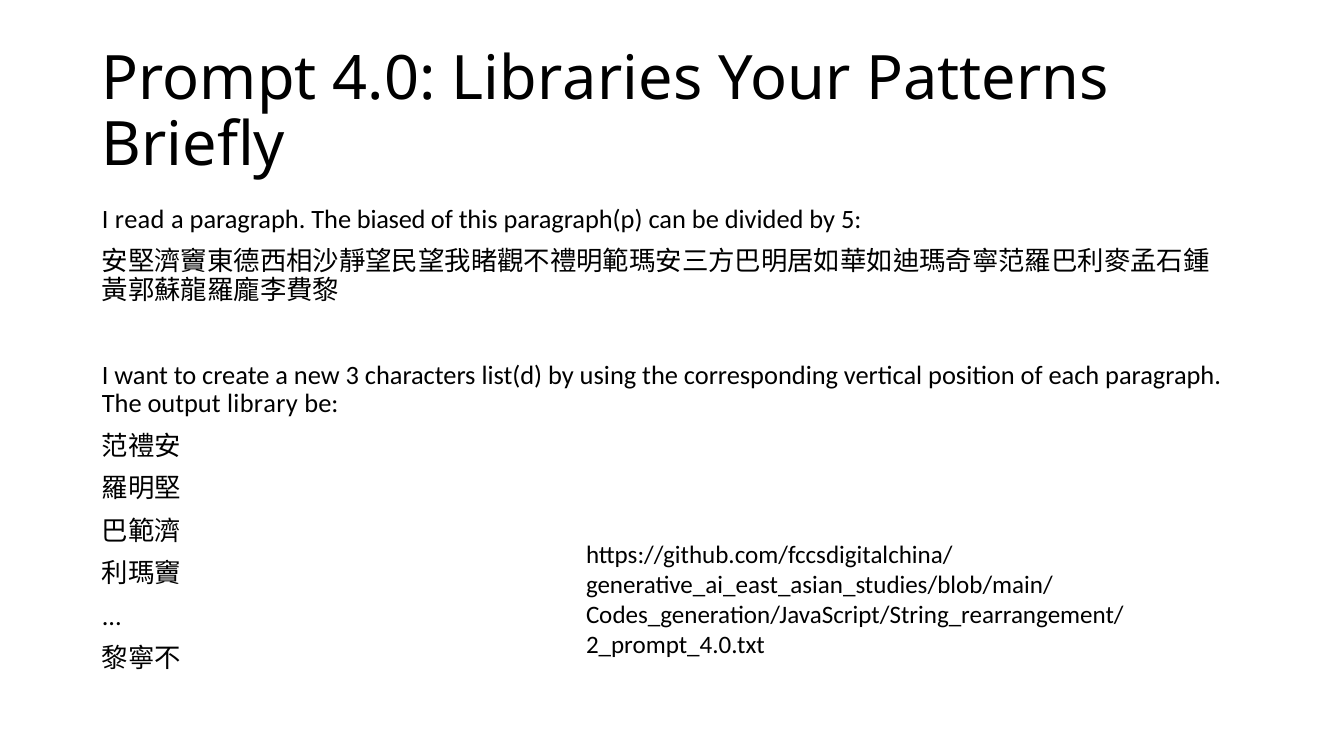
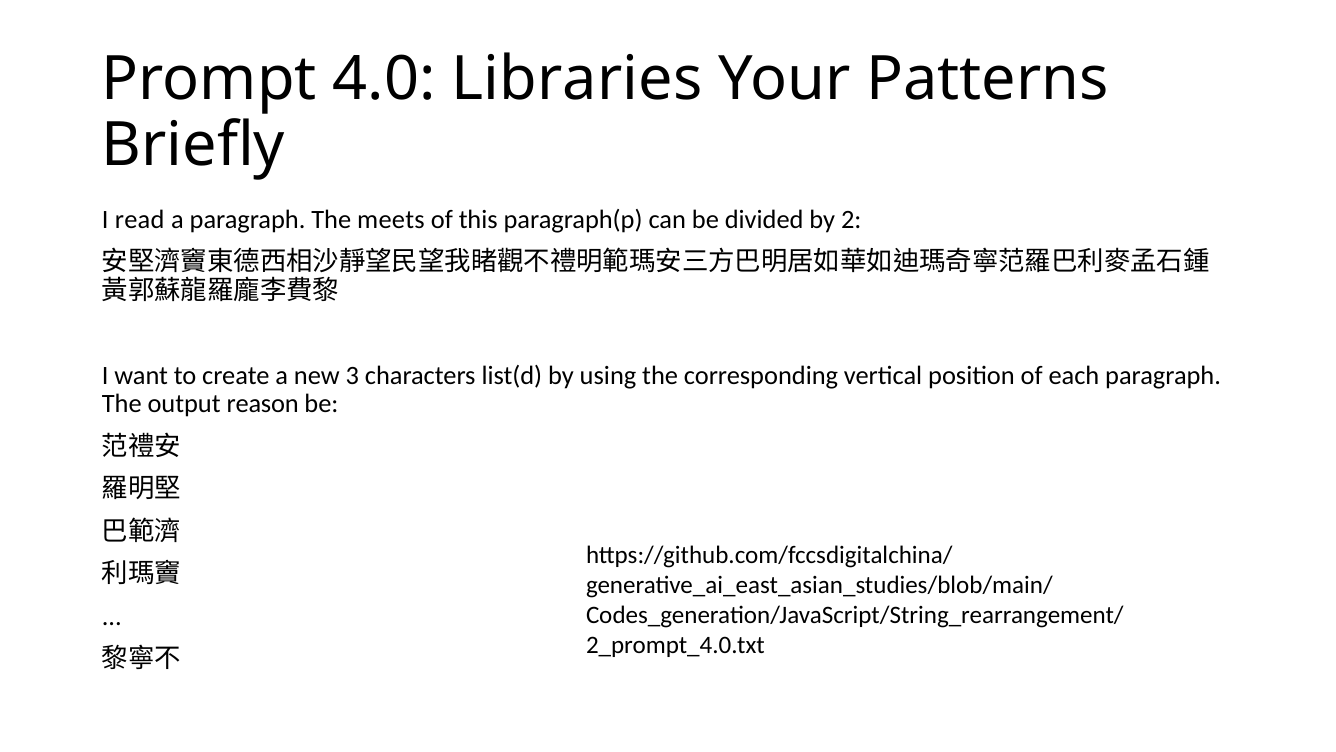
biased: biased -> meets
5: 5 -> 2
library: library -> reason
